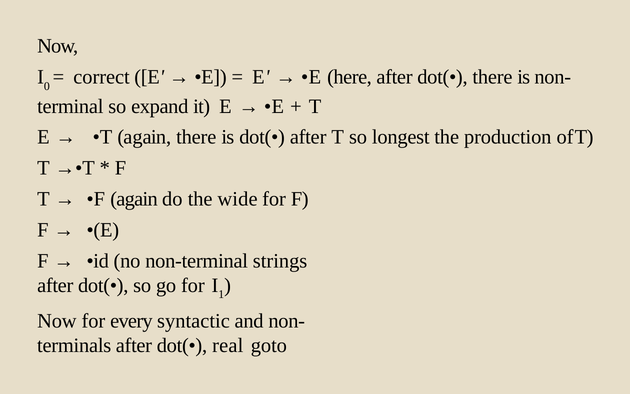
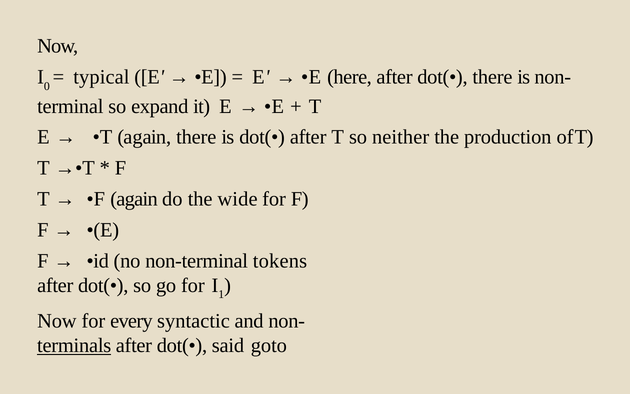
correct: correct -> typical
longest: longest -> neither
strings: strings -> tokens
terminals underline: none -> present
real: real -> said
